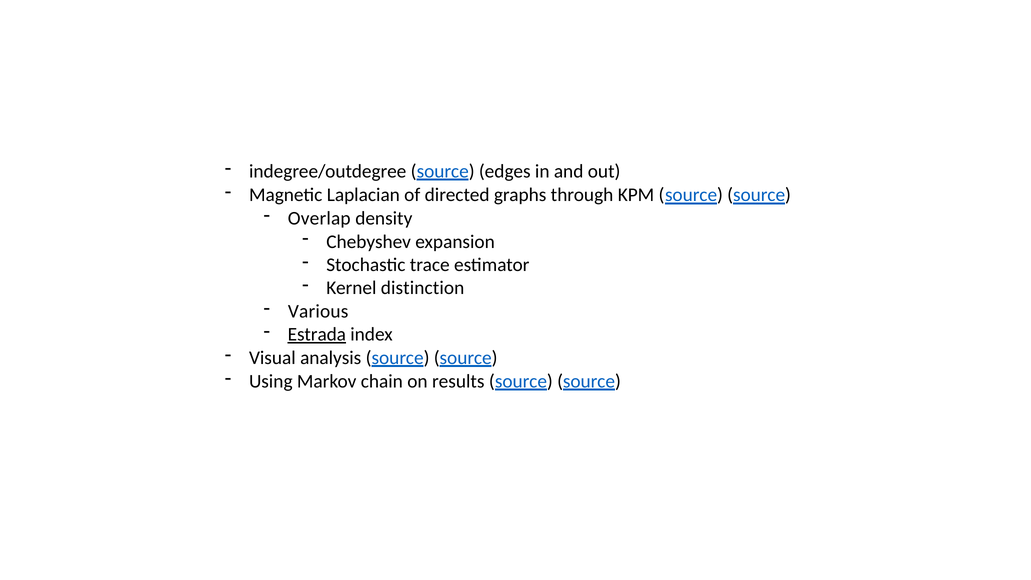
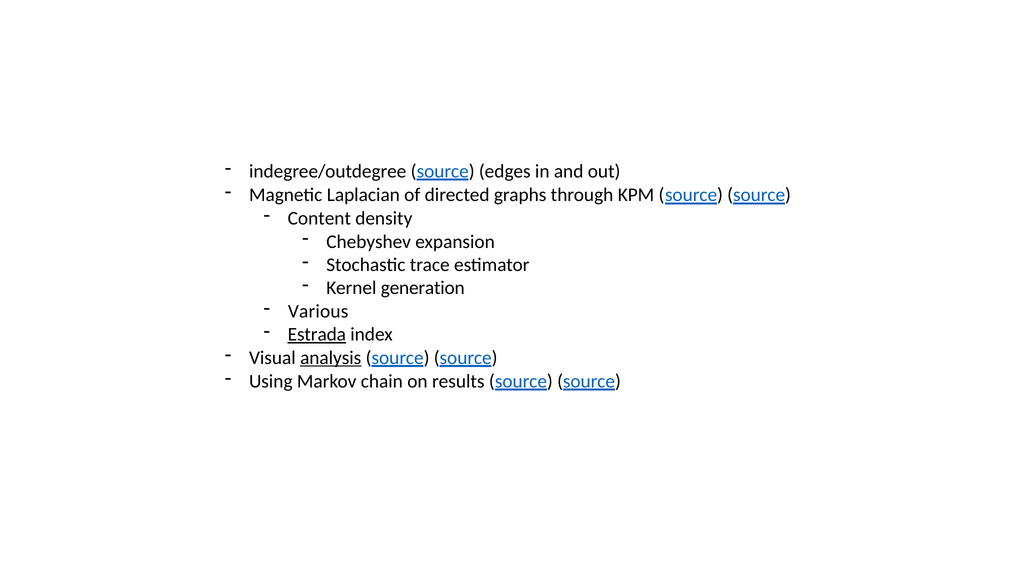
Overlap: Overlap -> Content
distinction: distinction -> generation
analysis underline: none -> present
